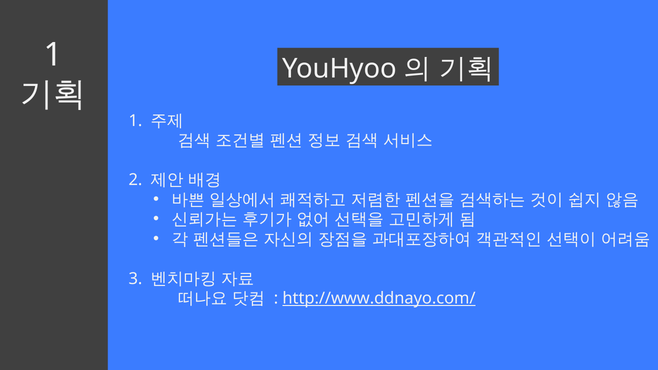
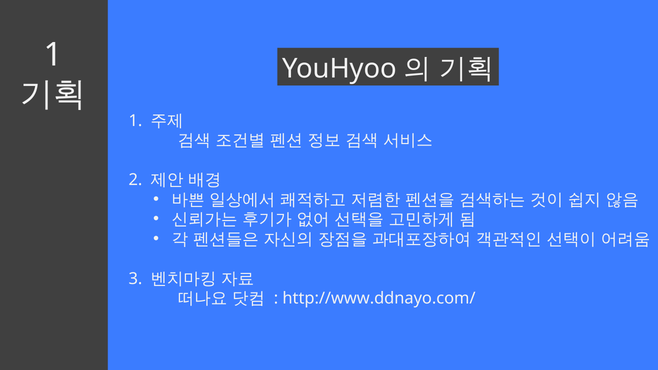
http://www.ddnayo.com/ underline: present -> none
